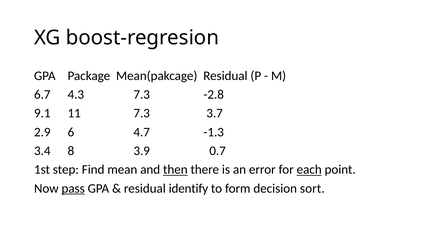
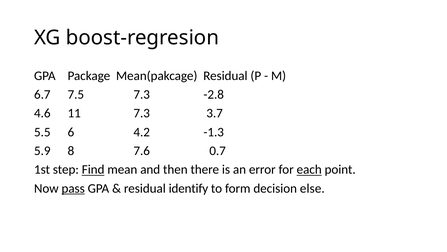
4.3: 4.3 -> 7.5
9.1: 9.1 -> 4.6
2.9: 2.9 -> 5.5
4.7: 4.7 -> 4.2
3.4: 3.4 -> 5.9
3.9: 3.9 -> 7.6
Find underline: none -> present
then underline: present -> none
sort: sort -> else
